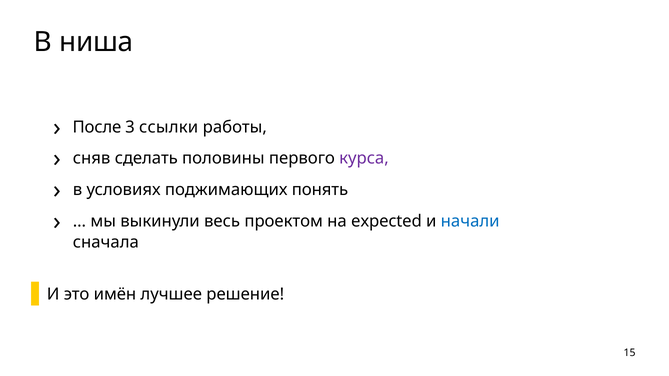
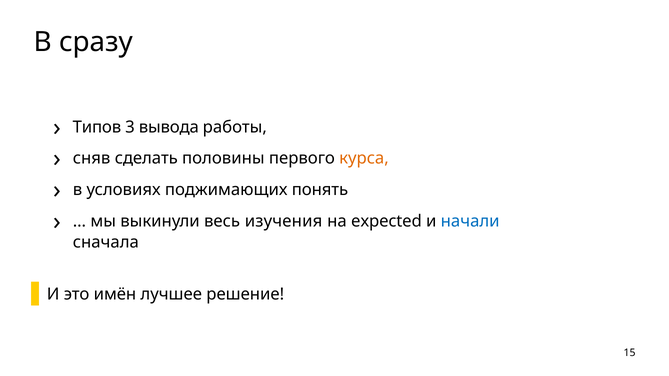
ниша: ниша -> сразу
После: После -> Типов
ссылки: ссылки -> вывода
курса colour: purple -> orange
проектом: проектом -> изучения
